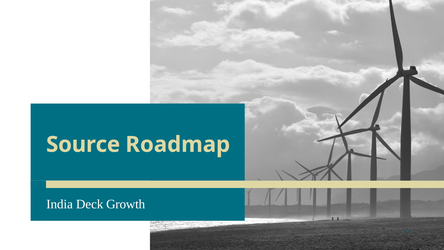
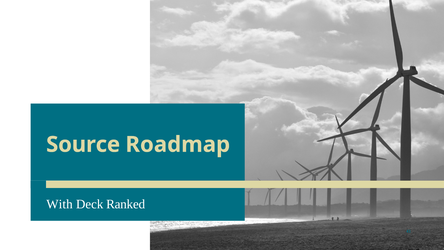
India: India -> With
Growth: Growth -> Ranked
